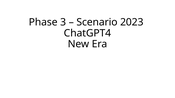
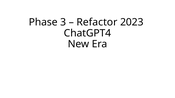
Scenario: Scenario -> Refactor
